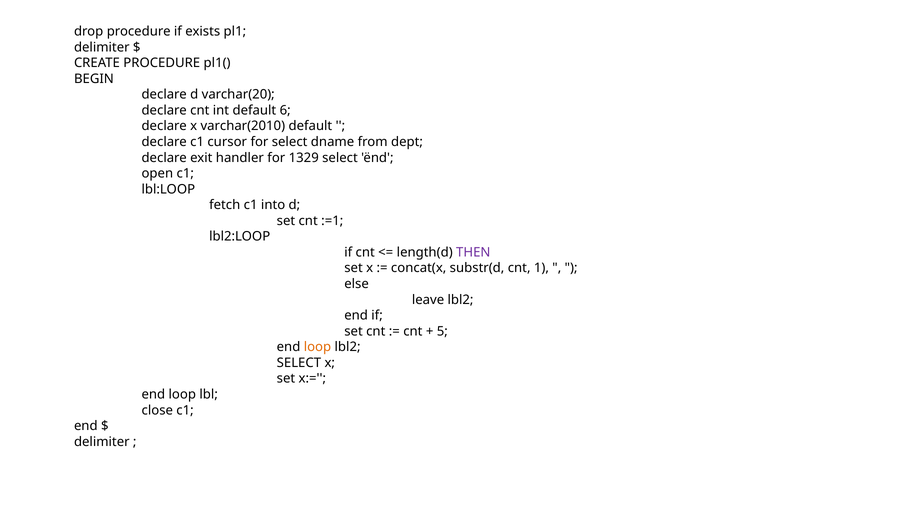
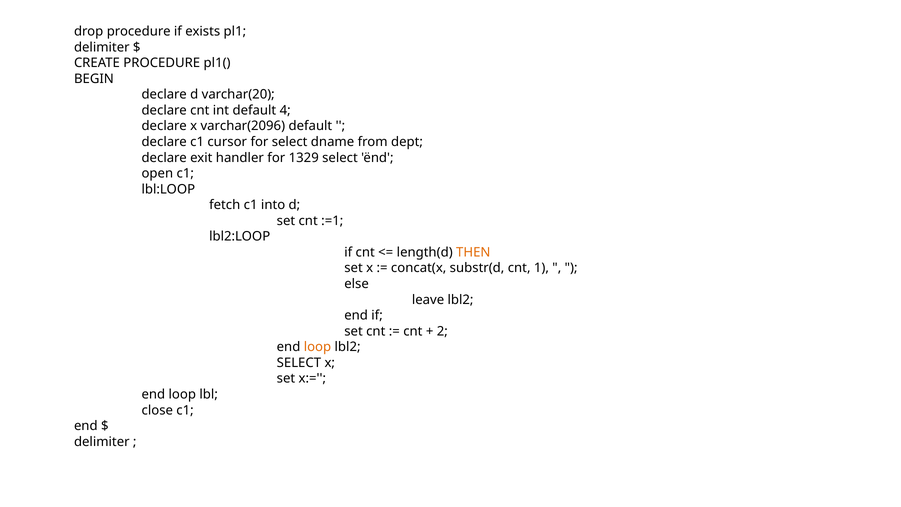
6: 6 -> 4
varchar(2010: varchar(2010 -> varchar(2096
THEN colour: purple -> orange
5: 5 -> 2
